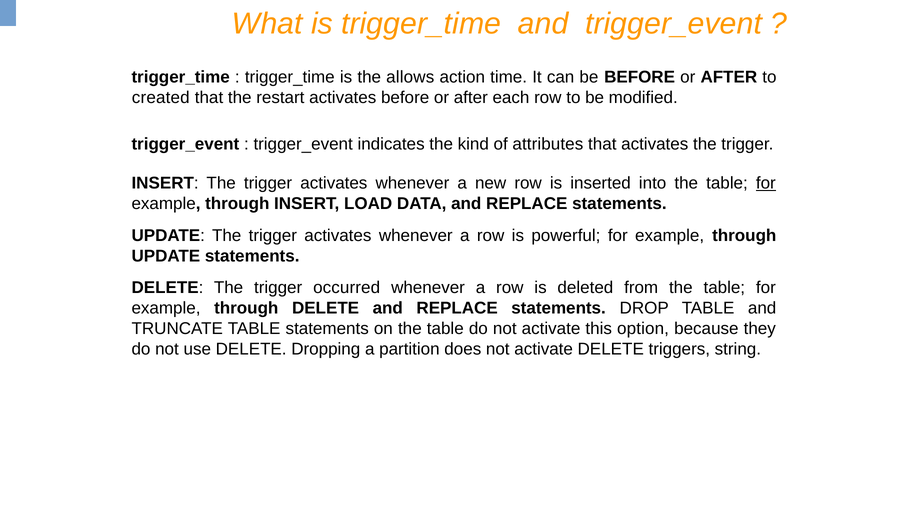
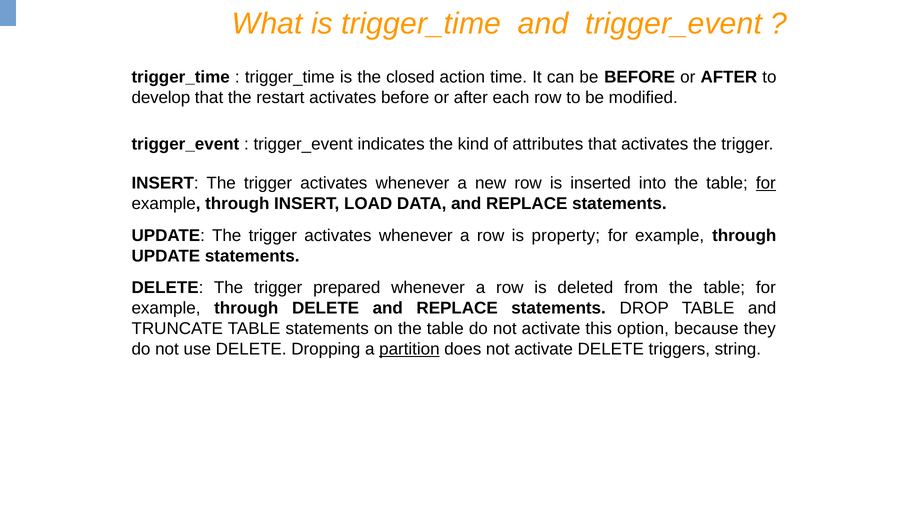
allows: allows -> closed
created: created -> develop
powerful: powerful -> property
occurred: occurred -> prepared
partition underline: none -> present
